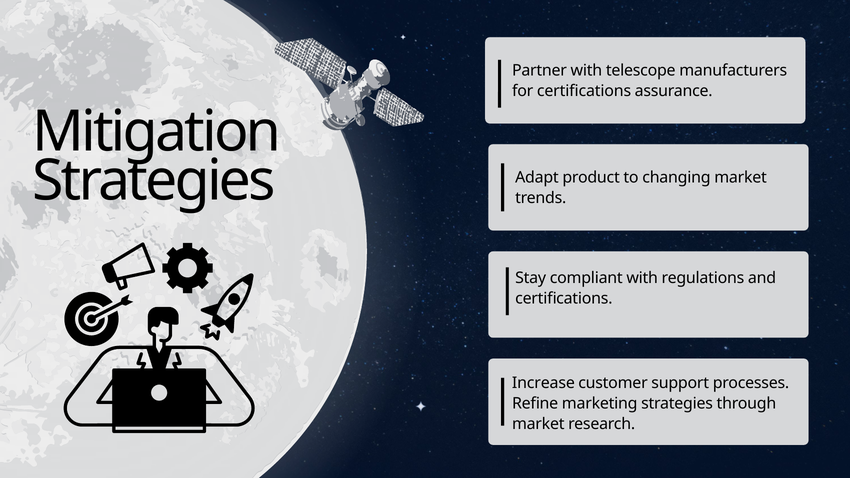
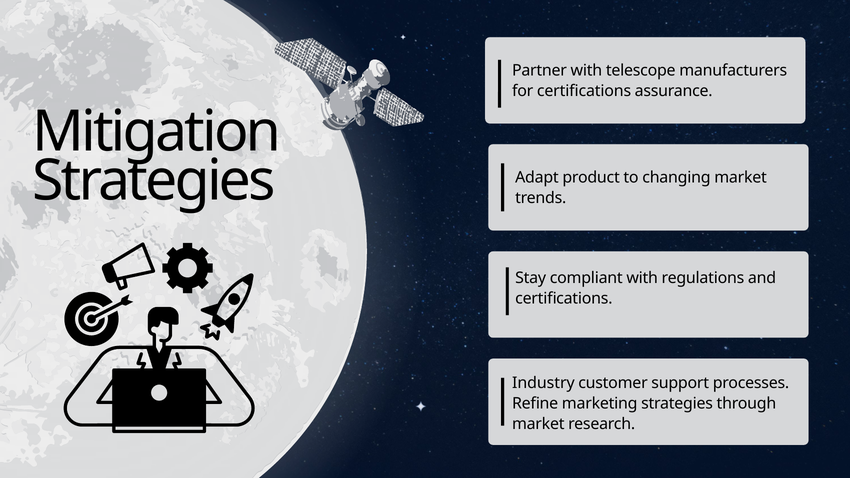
Increase: Increase -> Industry
